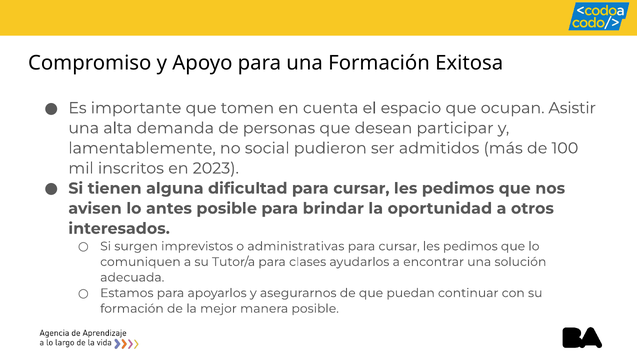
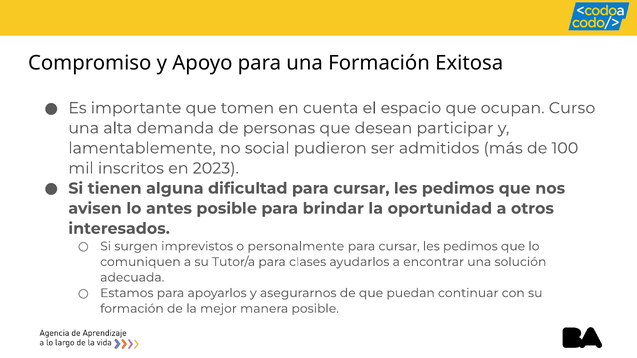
Asistir: Asistir -> Curso
administrativas: administrativas -> personalmente
